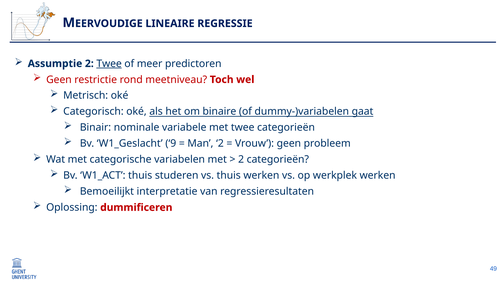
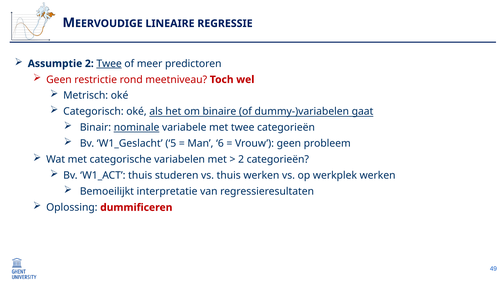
nominale underline: none -> present
9: 9 -> 5
Man 2: 2 -> 6
